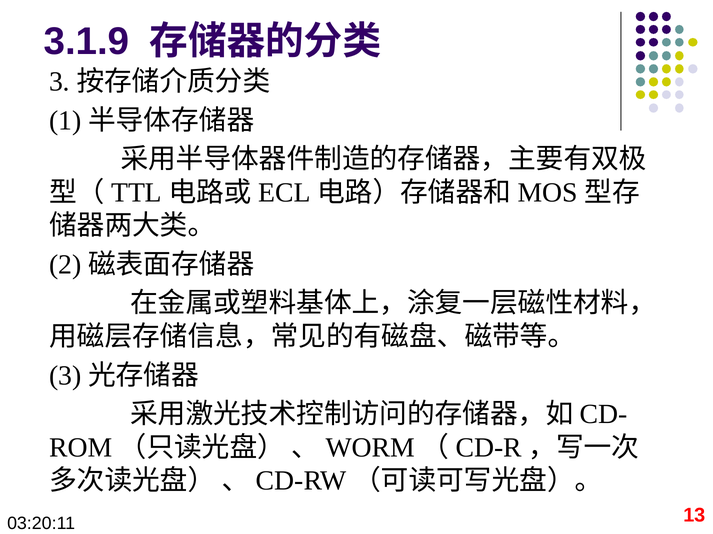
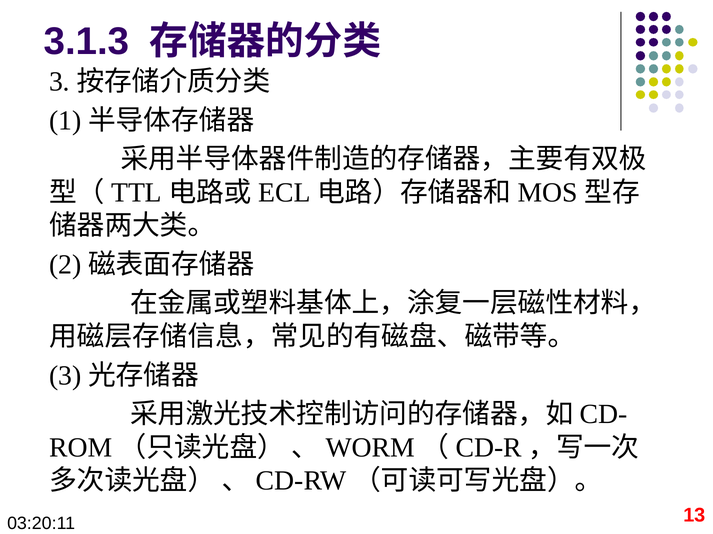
3.1.9: 3.1.9 -> 3.1.3
